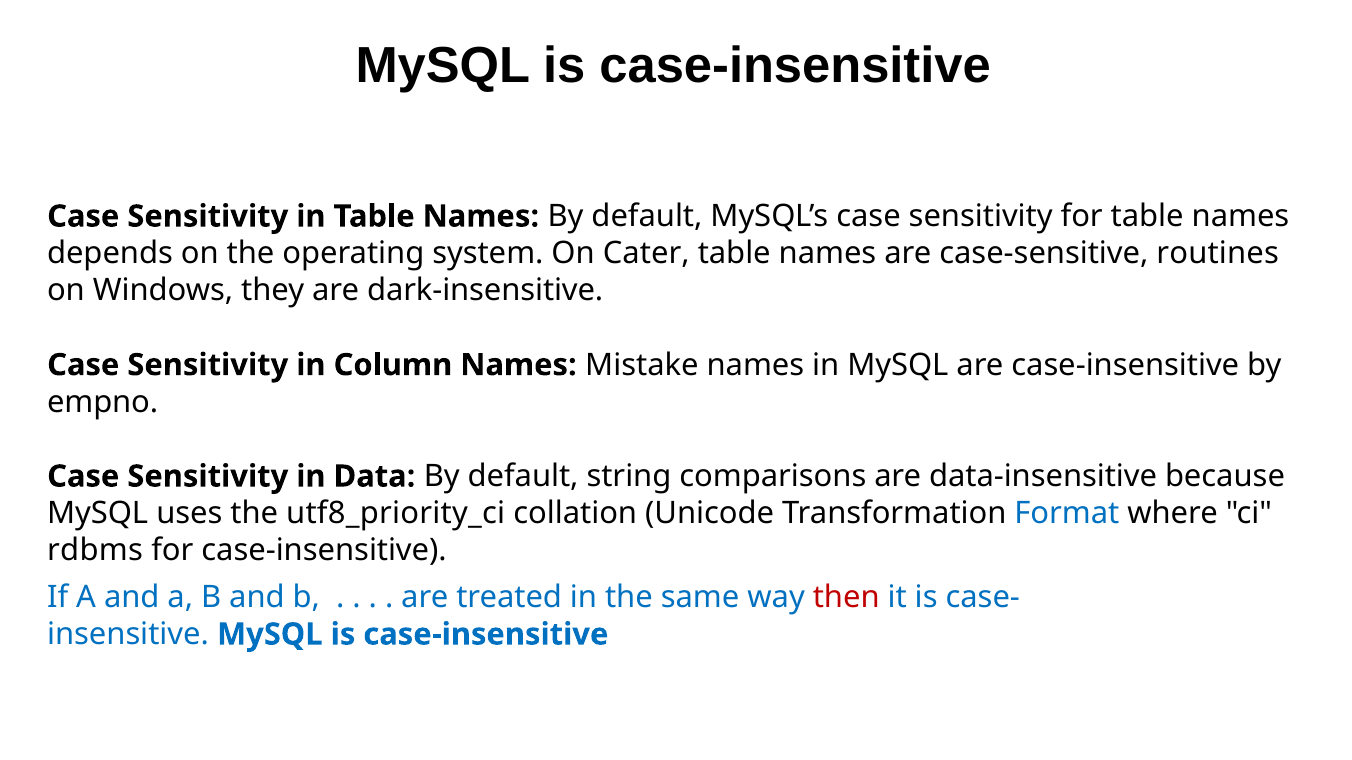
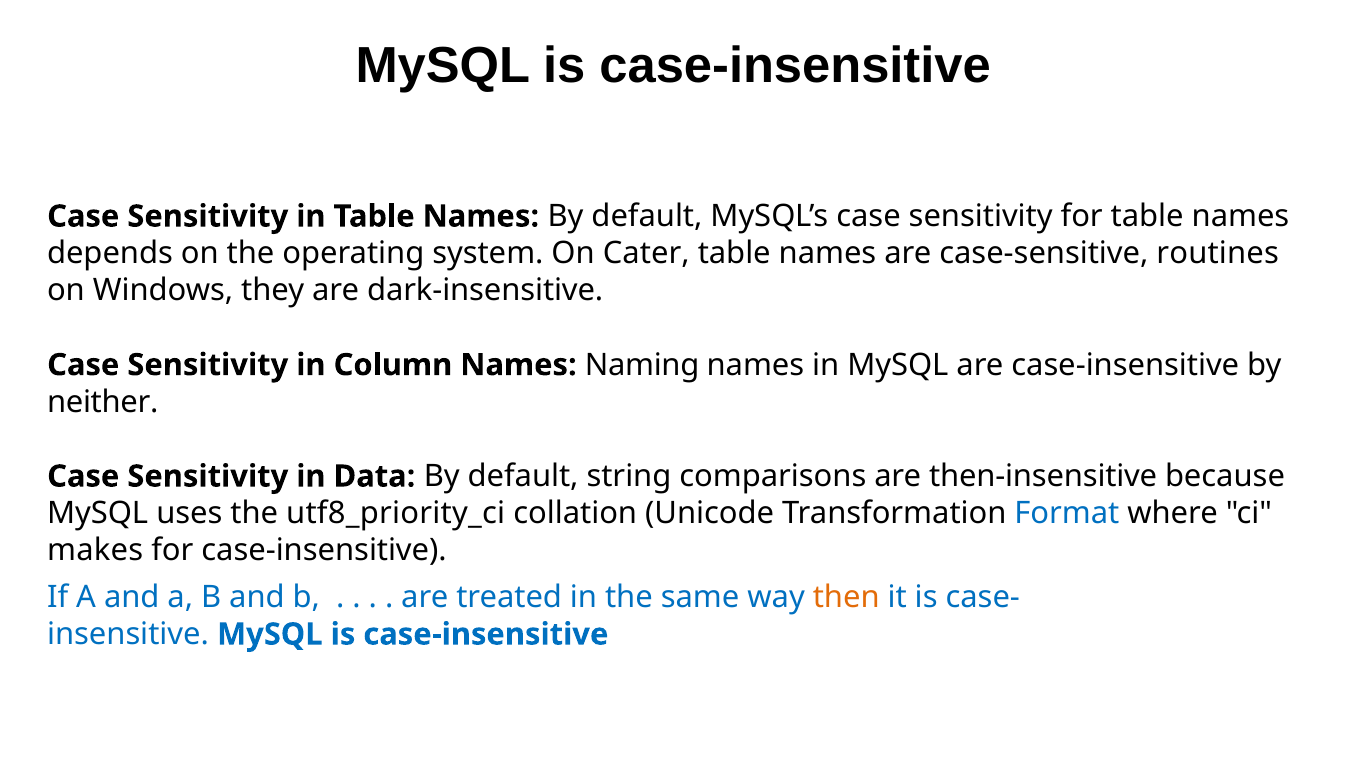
Mistake: Mistake -> Naming
empno: empno -> neither
data-insensitive: data-insensitive -> then-insensitive
rdbms: rdbms -> makes
then colour: red -> orange
